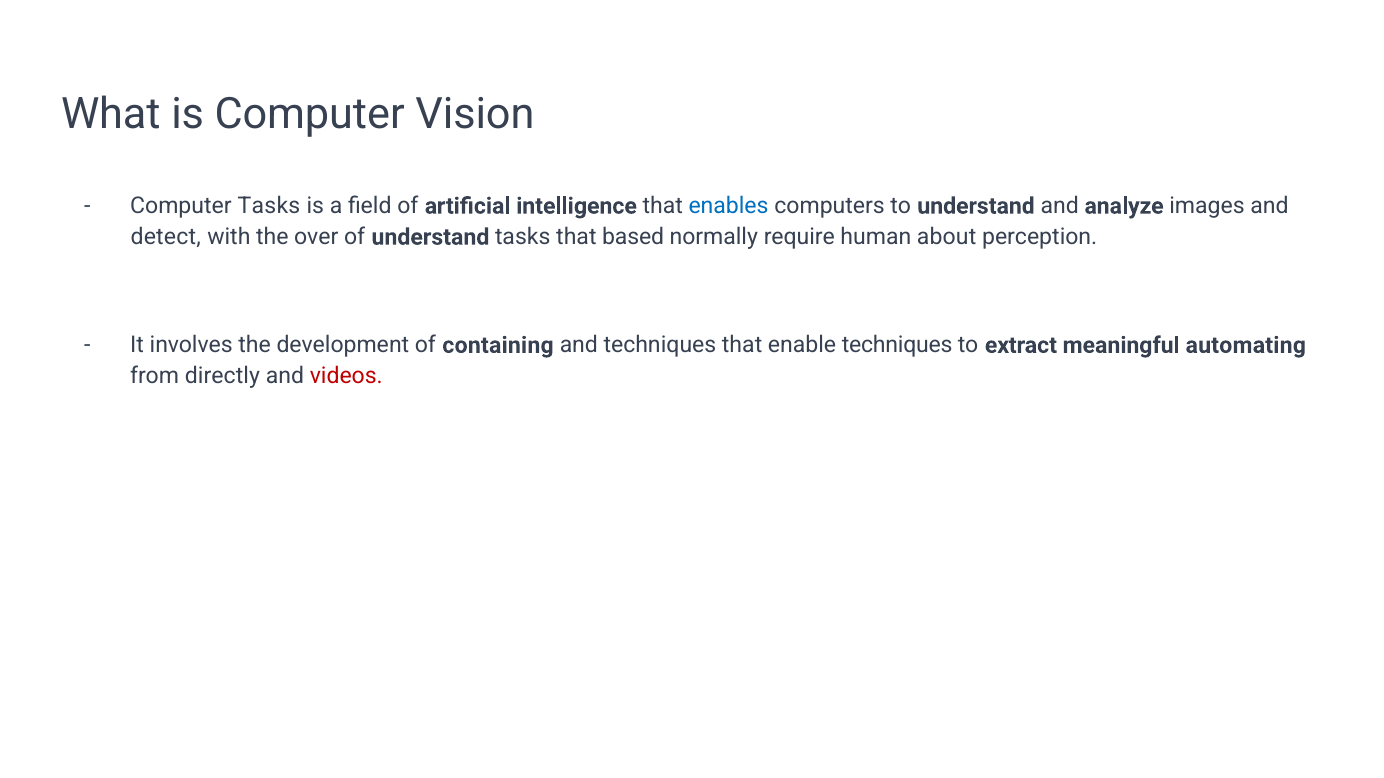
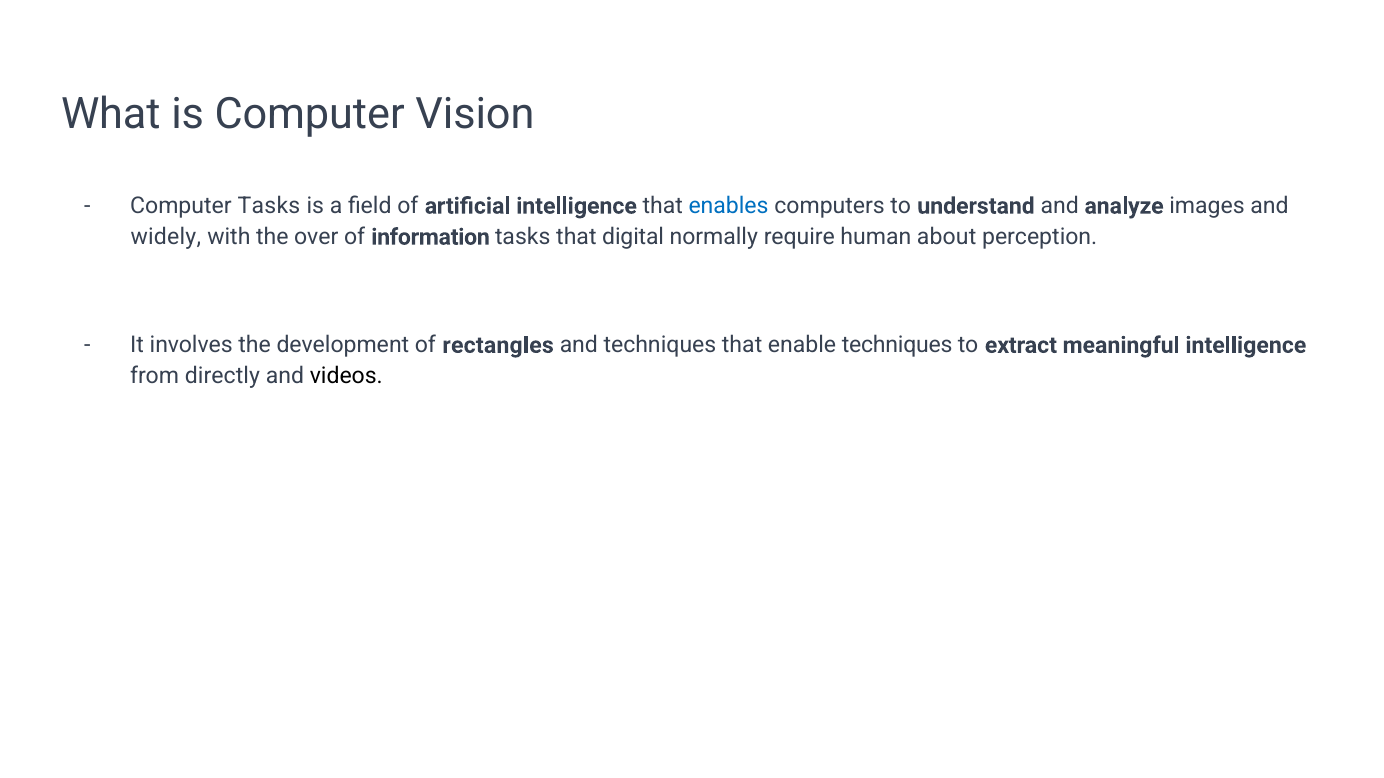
detect: detect -> widely
of understand: understand -> information
based: based -> digital
containing: containing -> rectangles
meaningful automating: automating -> intelligence
videos colour: red -> black
